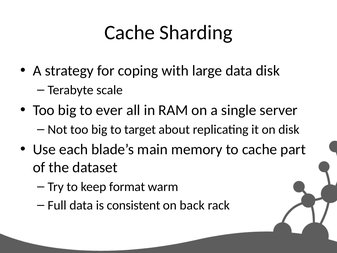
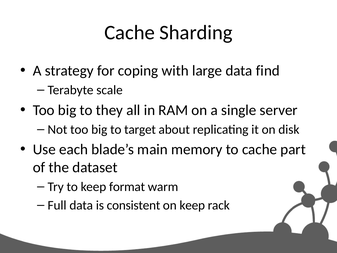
data disk: disk -> find
ever: ever -> they
on back: back -> keep
